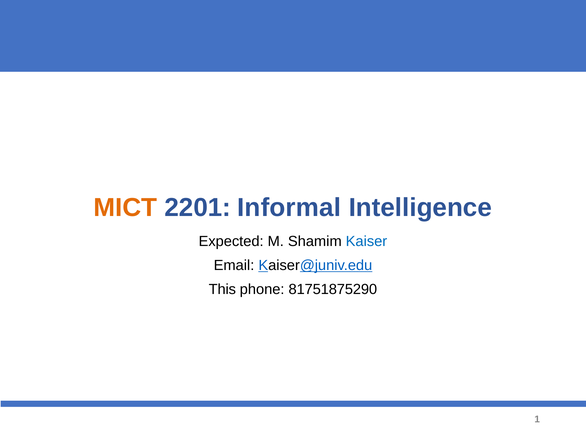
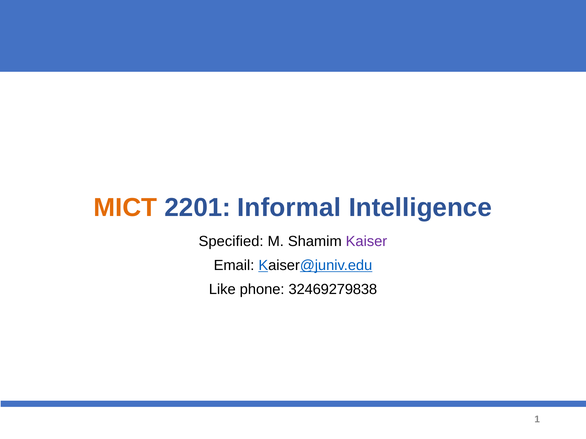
Expected: Expected -> Specified
Kaiser colour: blue -> purple
This: This -> Like
81751875290: 81751875290 -> 32469279838
